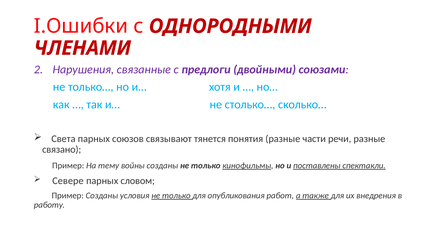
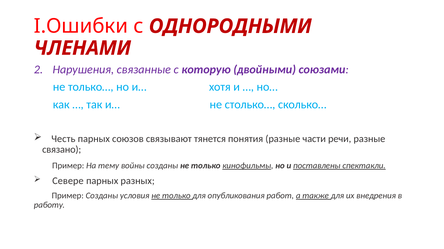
предлоги: предлоги -> которую
Света: Света -> Честь
словом: словом -> разных
